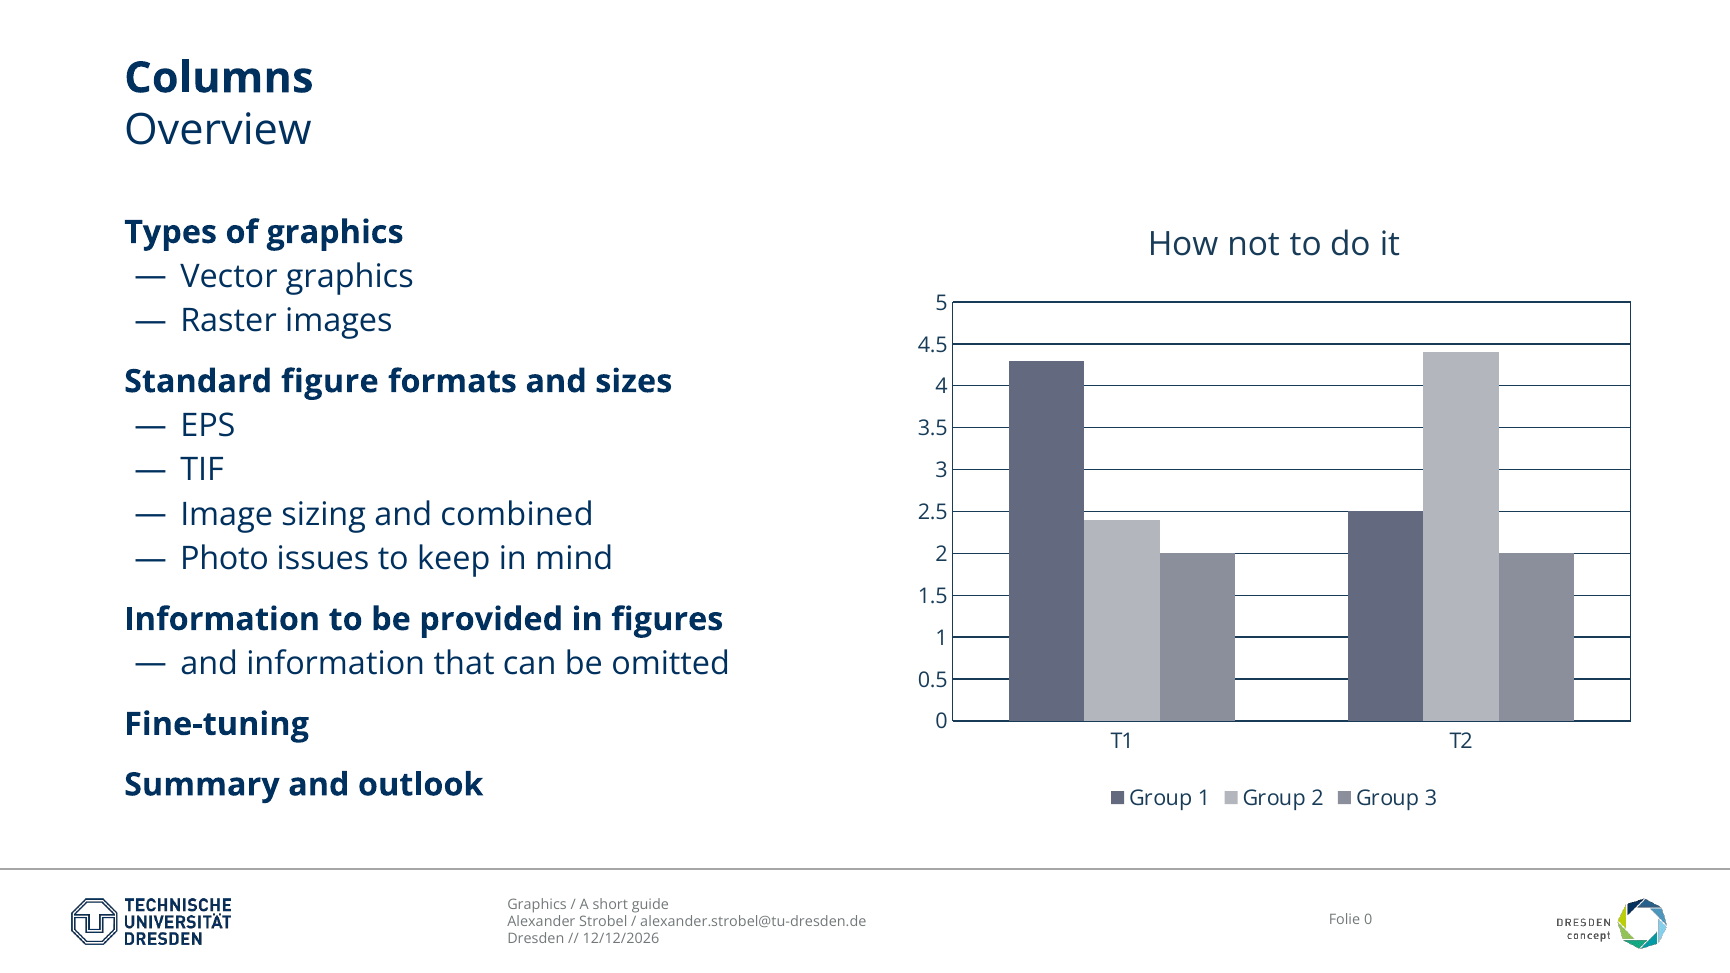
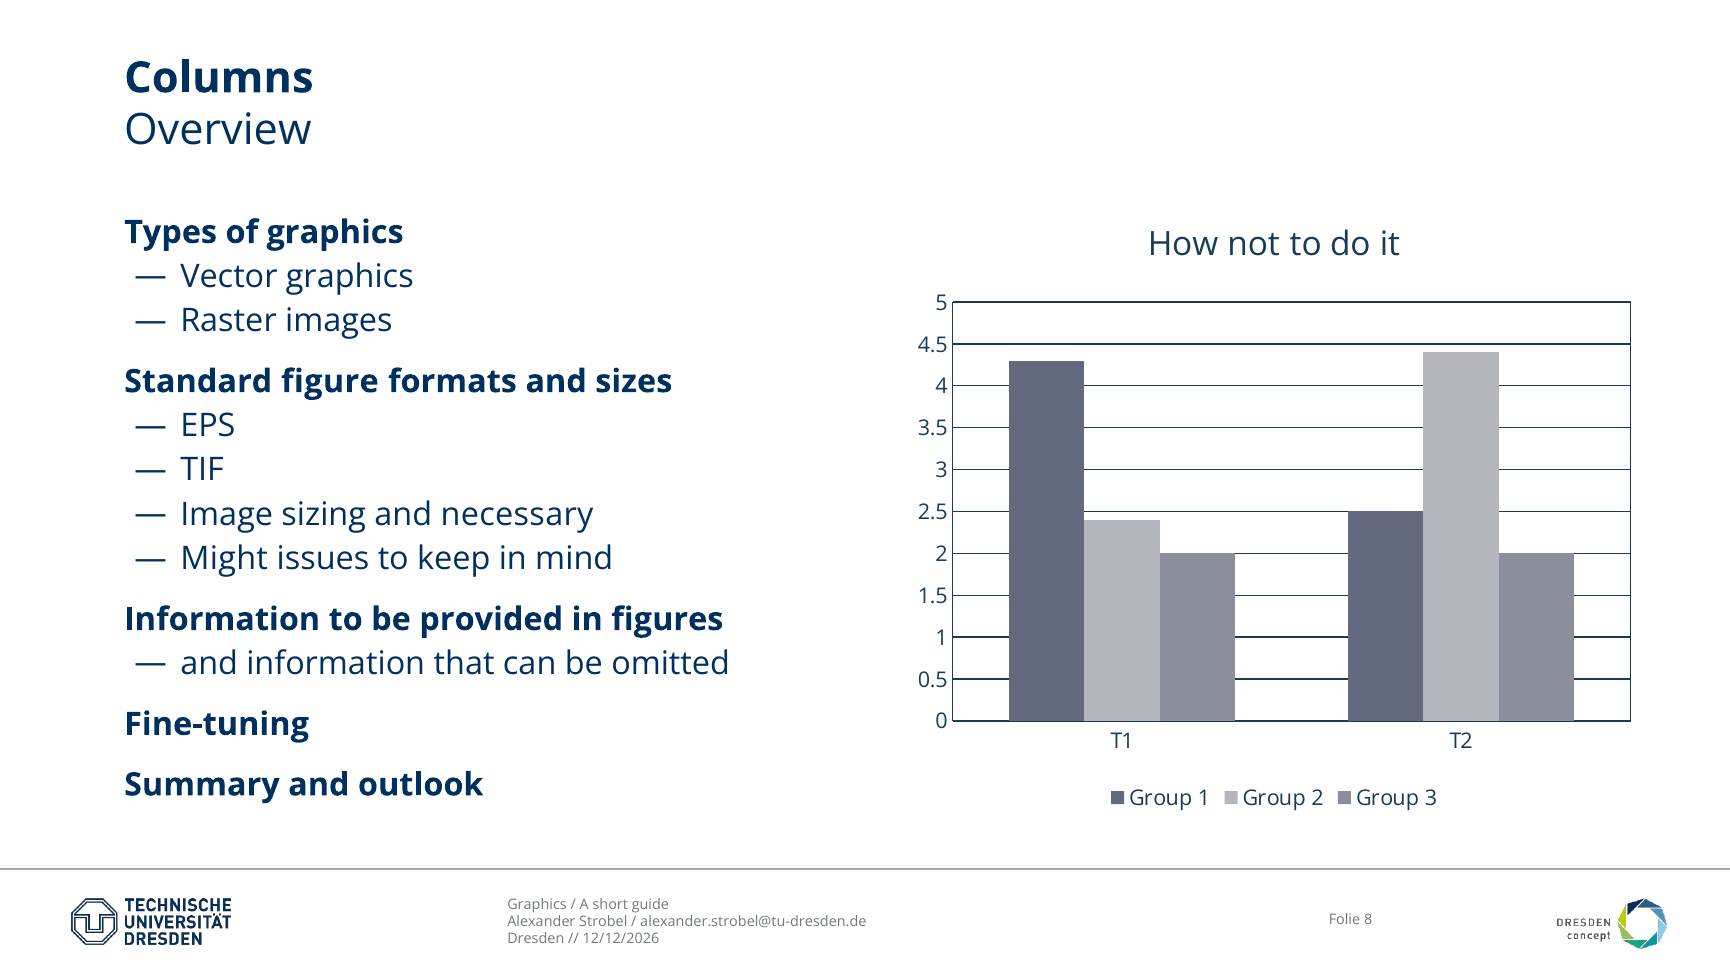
combined: combined -> necessary
Photo: Photo -> Might
0 at (1368, 920): 0 -> 8
